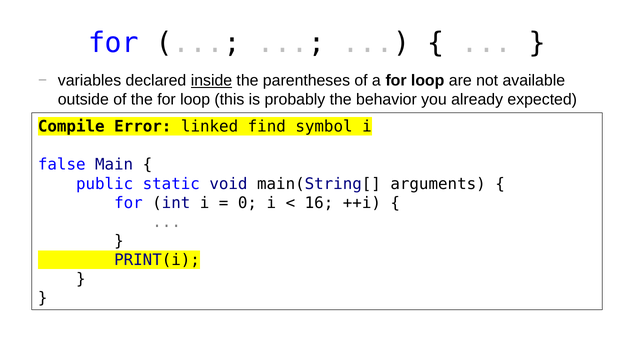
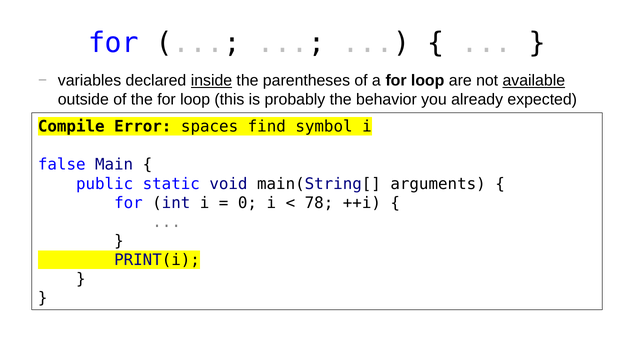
available underline: none -> present
linked: linked -> spaces
16: 16 -> 78
